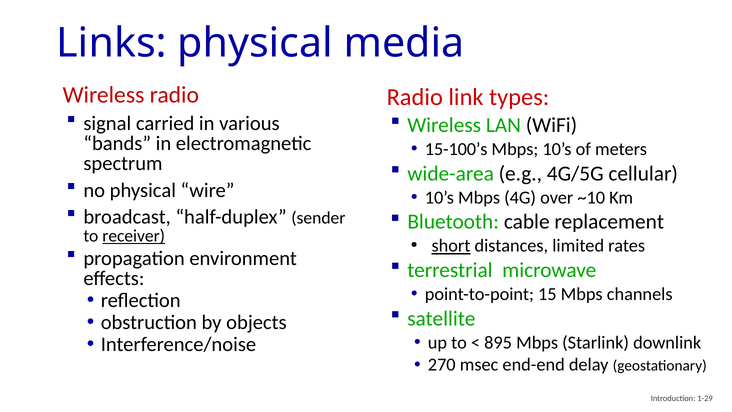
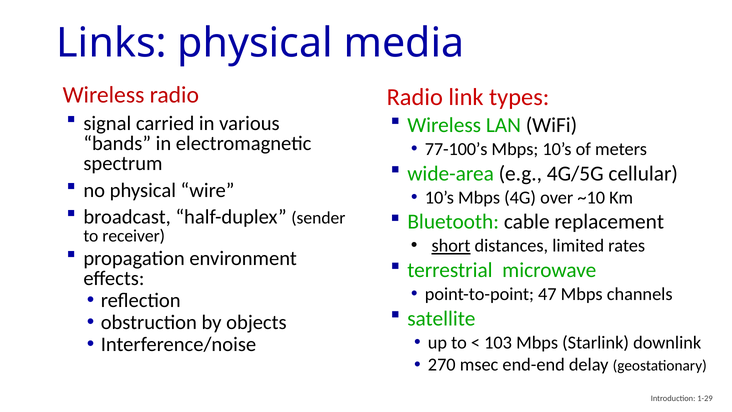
15-100’s: 15-100’s -> 77-100’s
receiver underline: present -> none
15: 15 -> 47
895: 895 -> 103
